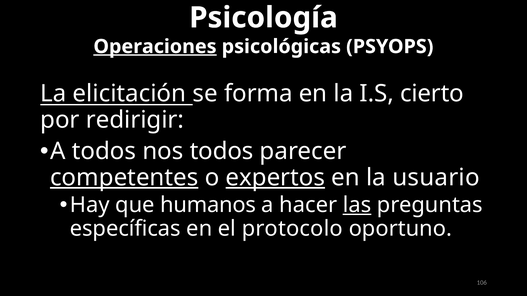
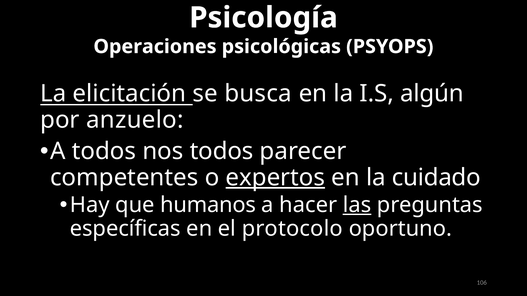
Operaciones underline: present -> none
forma: forma -> busca
cierto: cierto -> algún
redirigir: redirigir -> anzuelo
competentes underline: present -> none
usuario: usuario -> cuidado
